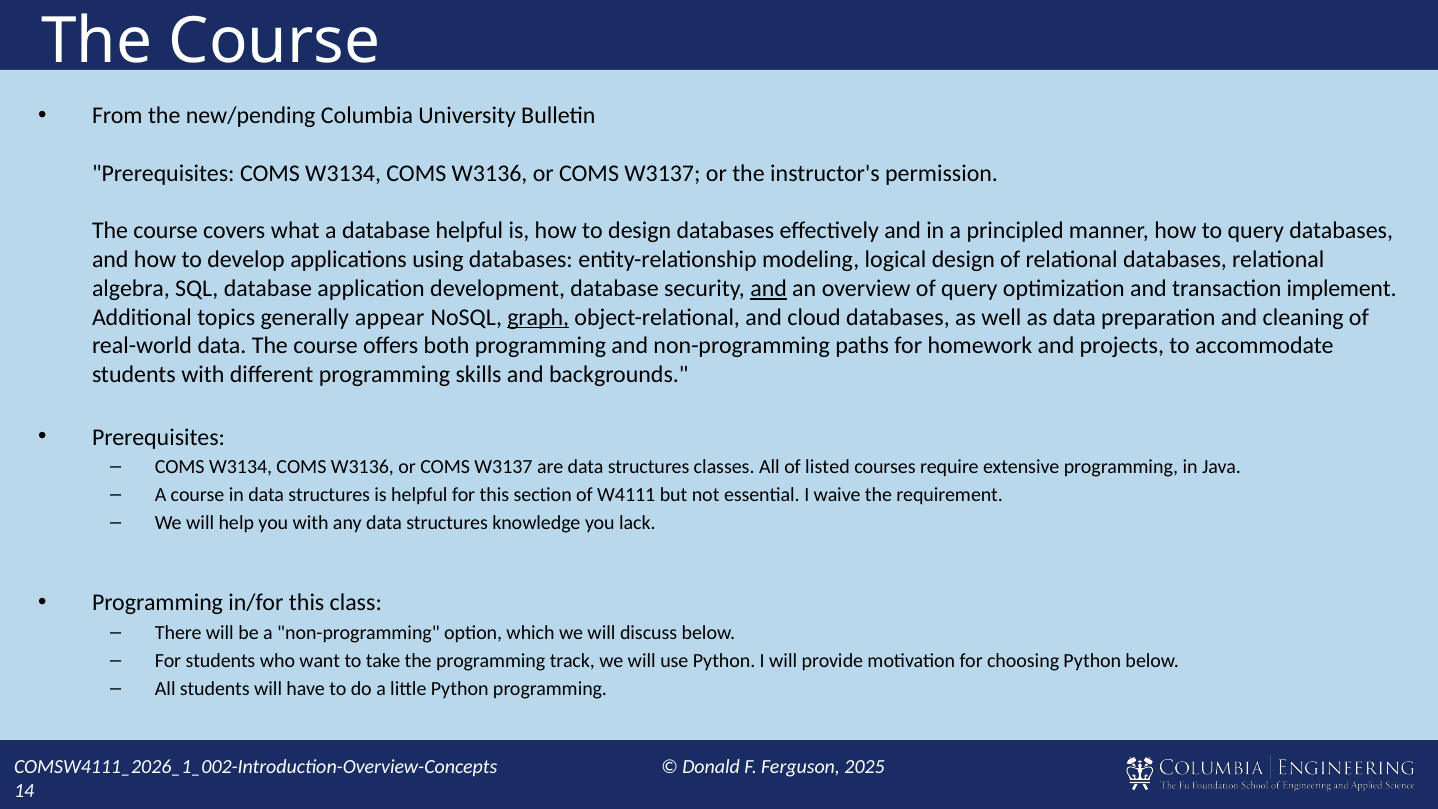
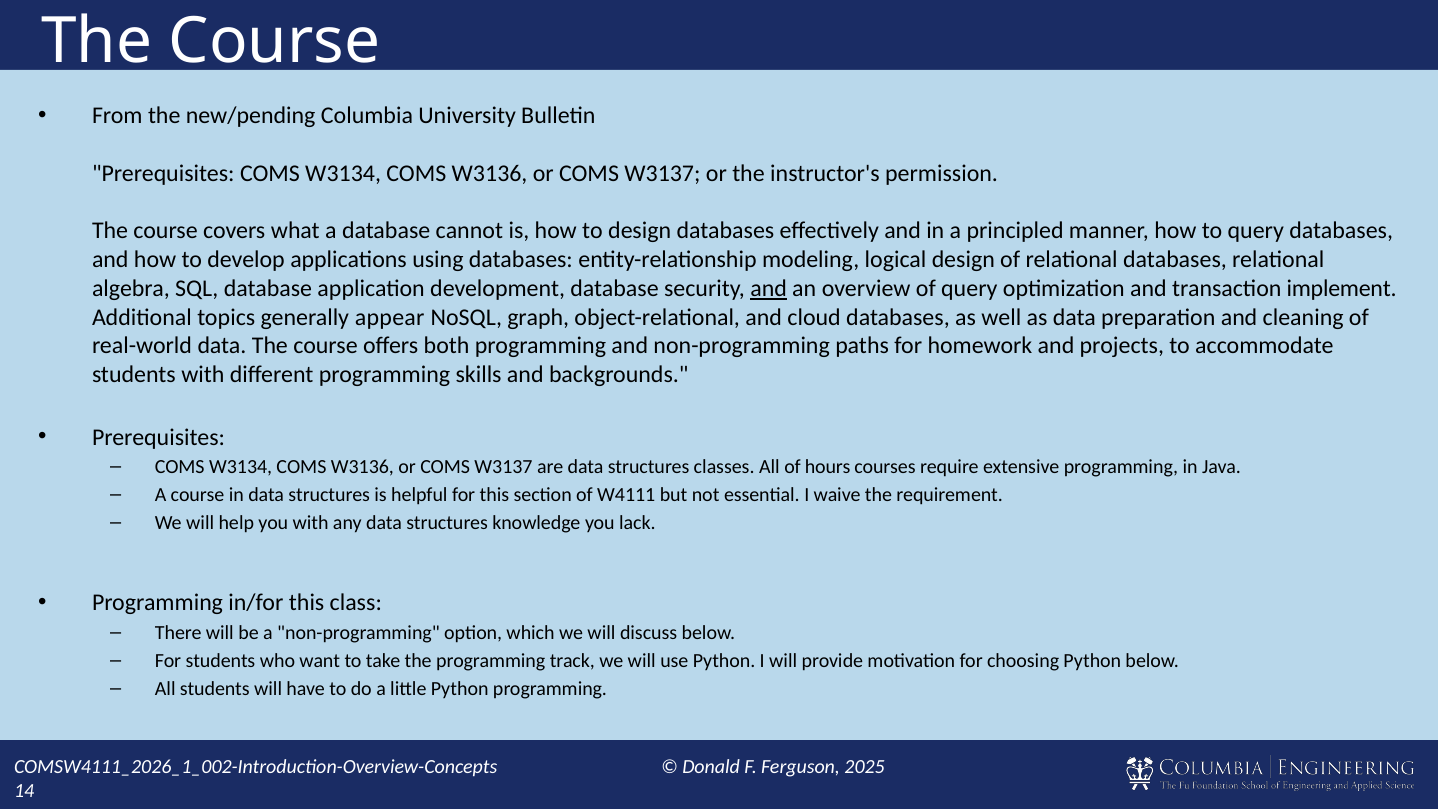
database helpful: helpful -> cannot
graph underline: present -> none
listed: listed -> hours
